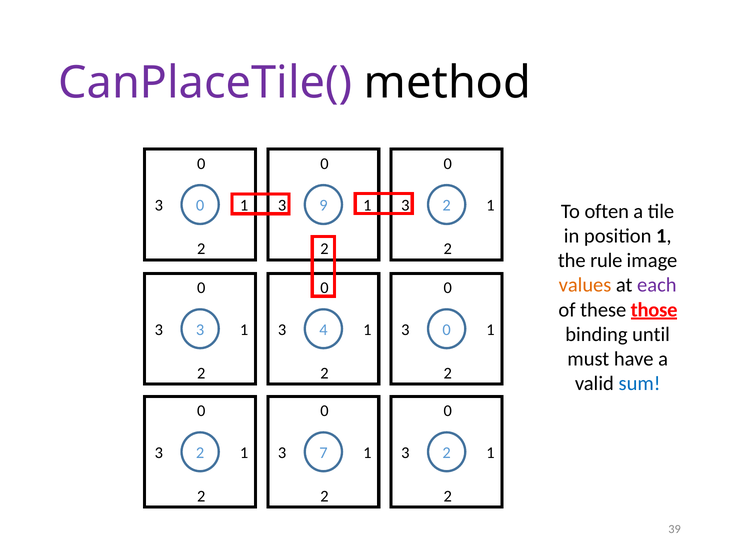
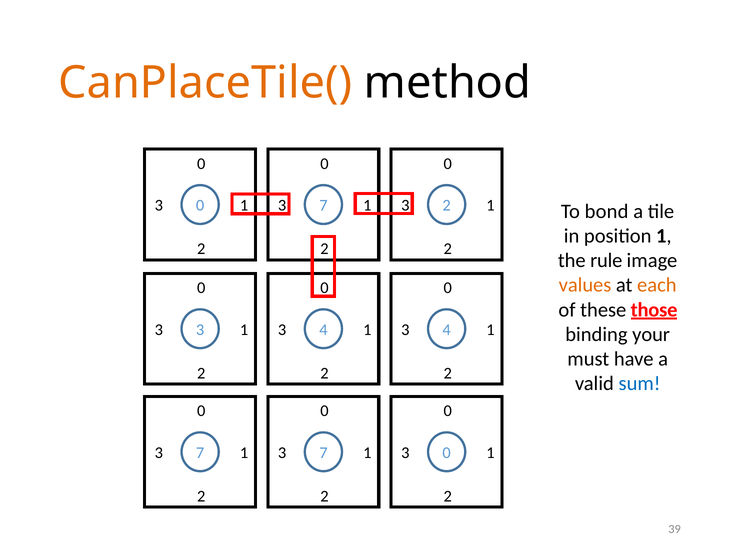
CanPlaceTile( colour: purple -> orange
9 at (323, 206): 9 -> 7
often: often -> bond
each colour: purple -> orange
0 at (447, 330): 0 -> 4
until: until -> your
2 at (200, 453): 2 -> 7
2 at (447, 453): 2 -> 0
